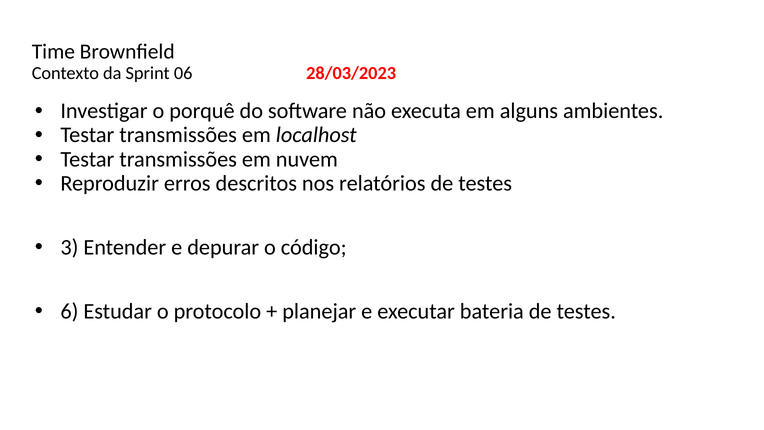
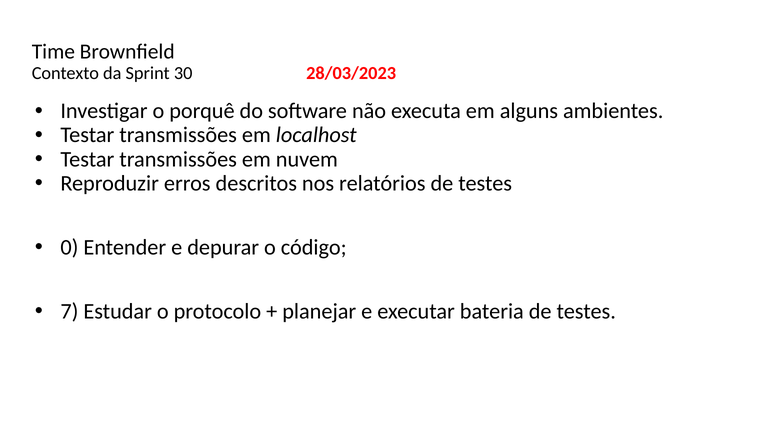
06: 06 -> 30
3: 3 -> 0
6: 6 -> 7
